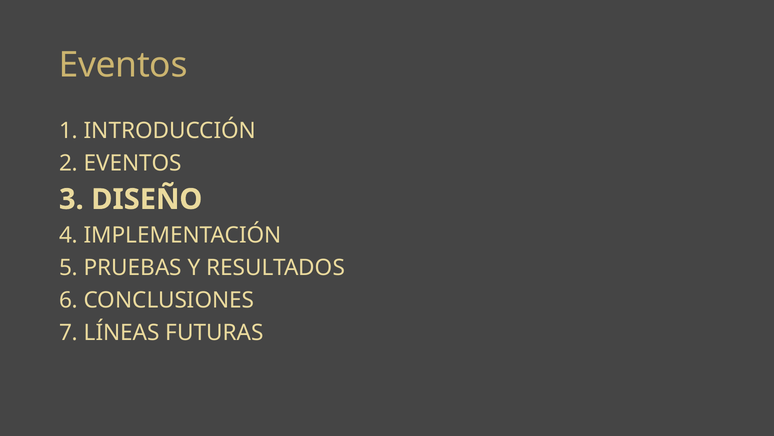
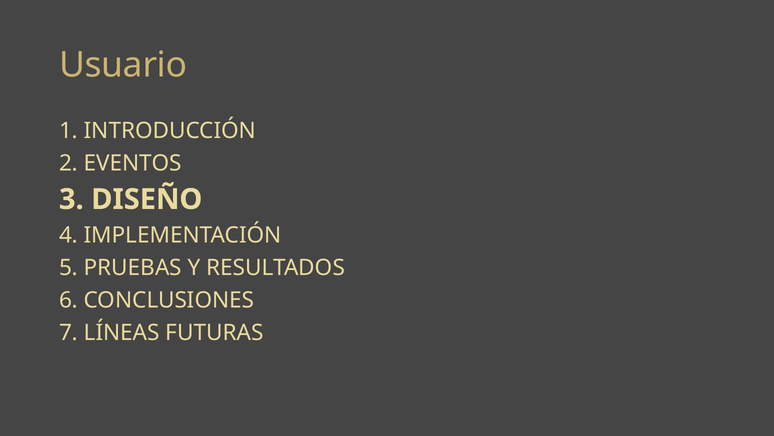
Eventos at (123, 65): Eventos -> Usuario
